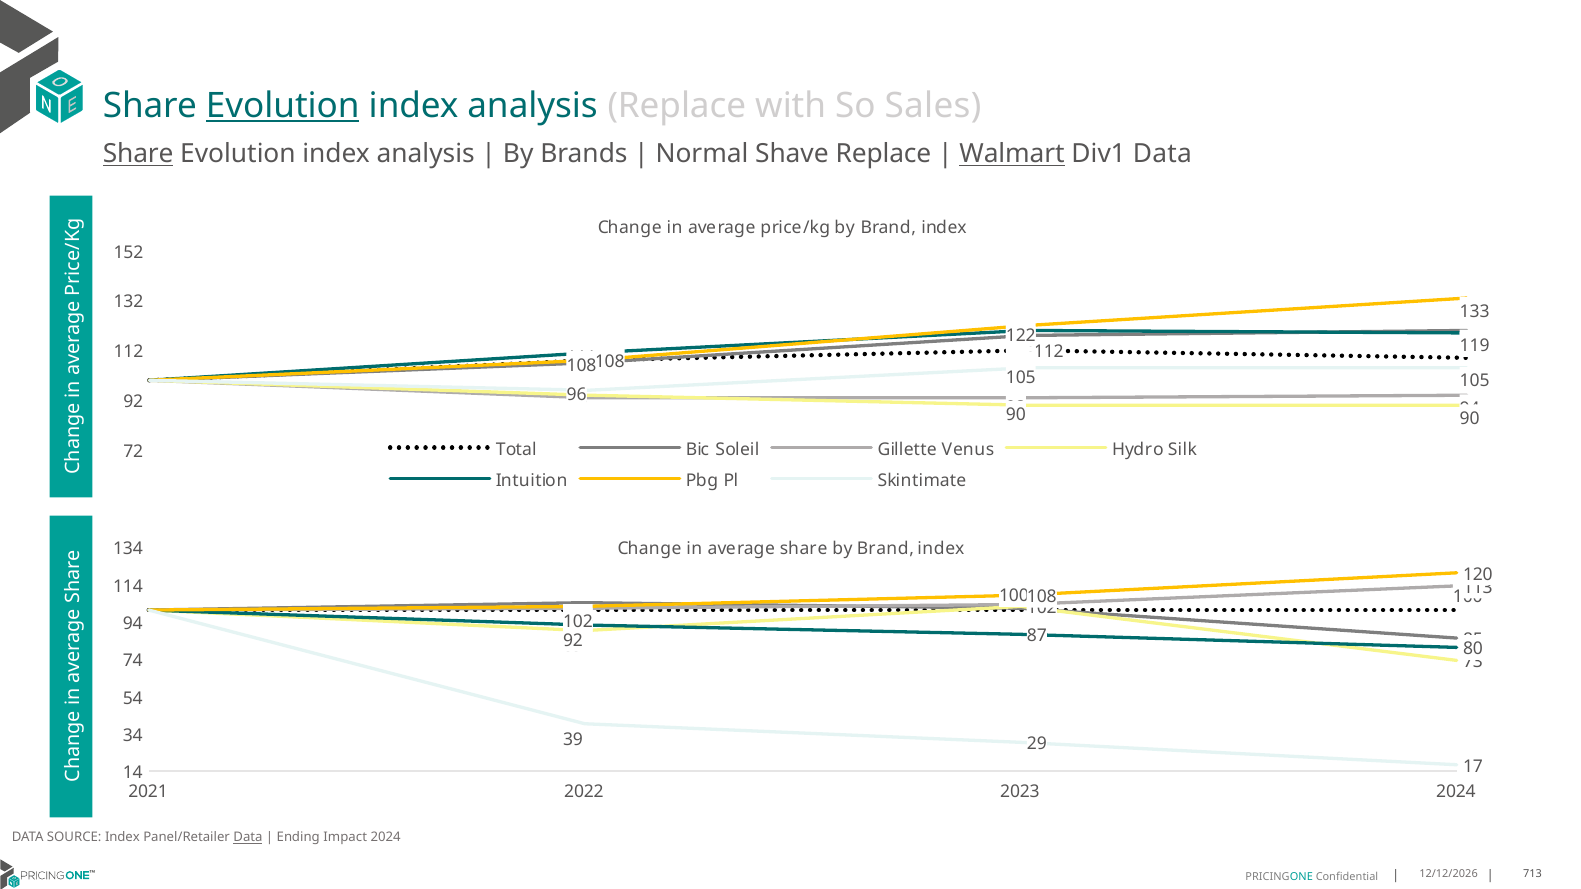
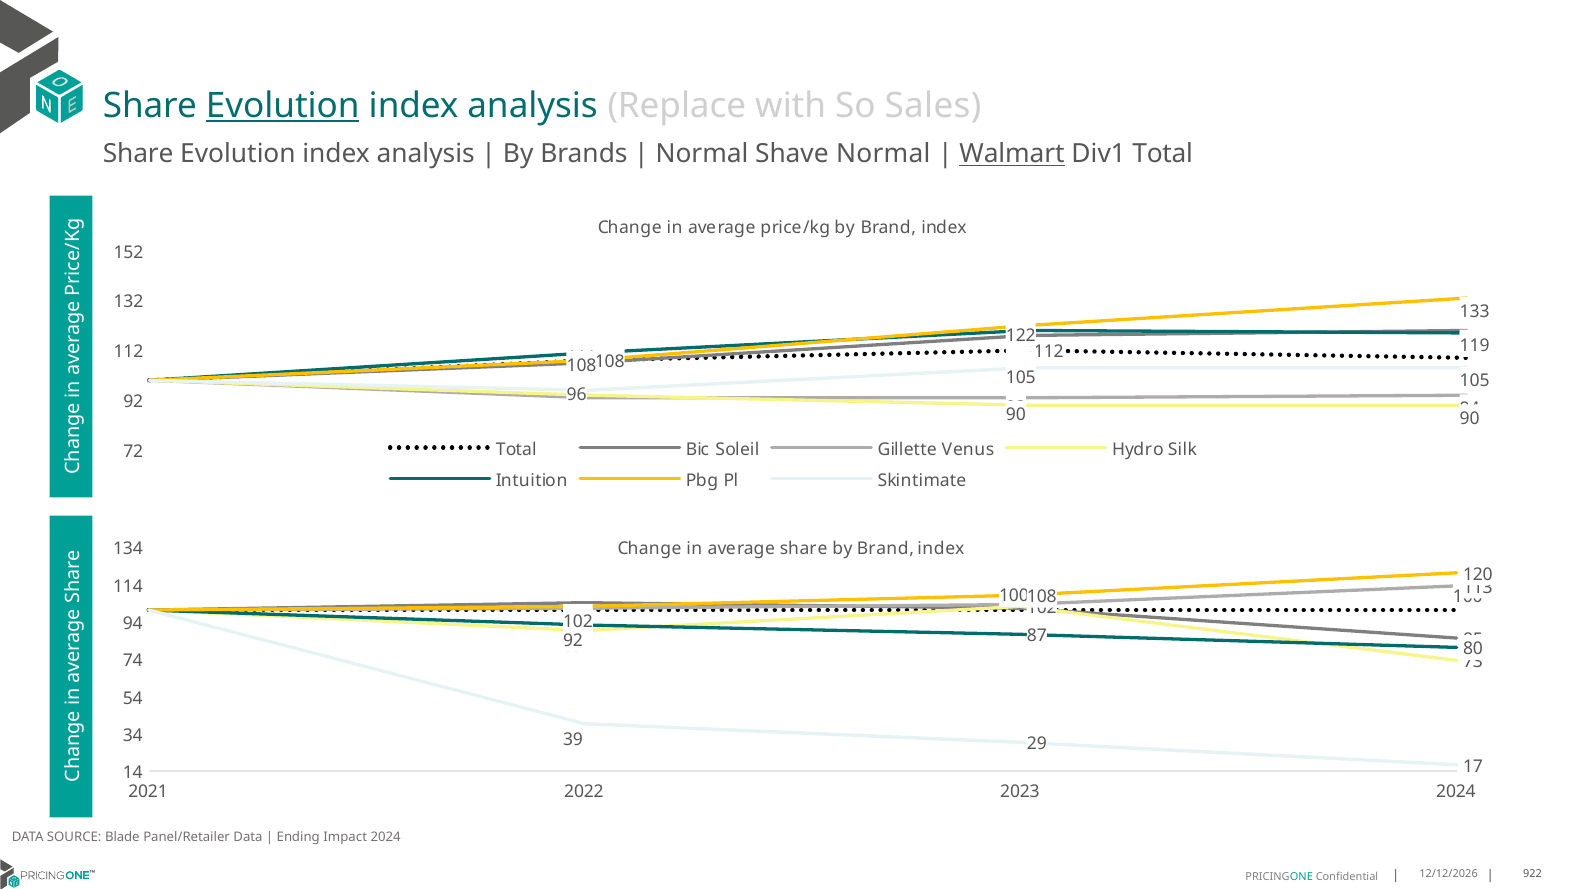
Share at (138, 154) underline: present -> none
Shave Replace: Replace -> Normal
Div1 Data: Data -> Total
SOURCE Index: Index -> Blade
Data at (248, 838) underline: present -> none
713: 713 -> 922
